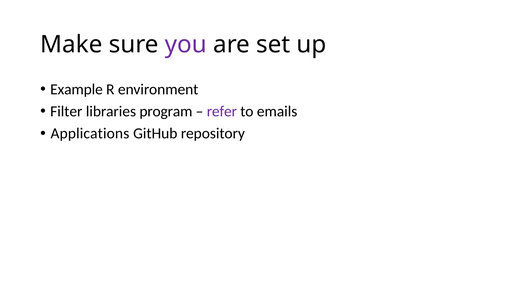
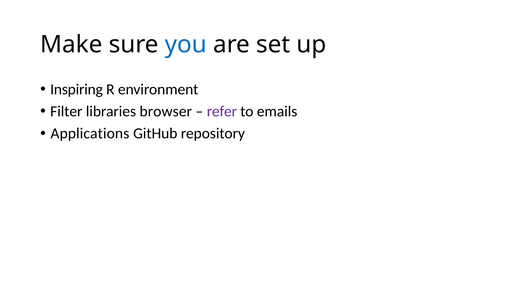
you colour: purple -> blue
Example: Example -> Inspiring
program: program -> browser
